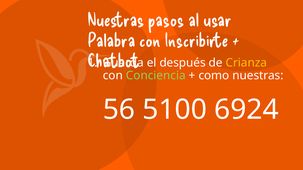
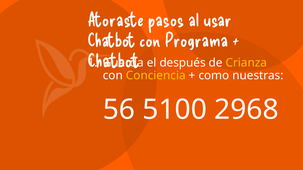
Nuestras at (116, 20): Nuestras -> Atoraste
Palabra at (112, 41): Palabra -> Chatbot
Inscribirte: Inscribirte -> Programa
Conciencia colour: light green -> yellow
6924: 6924 -> 2968
